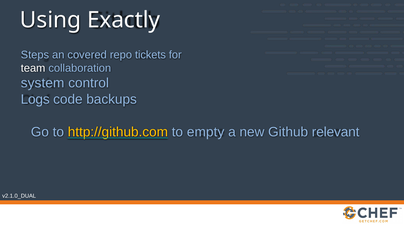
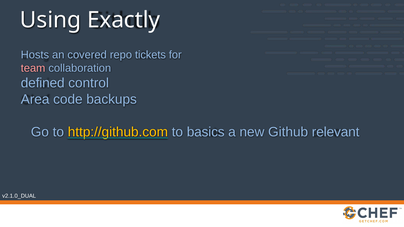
Steps: Steps -> Hosts
team colour: white -> pink
system: system -> defined
Logs: Logs -> Area
empty: empty -> basics
